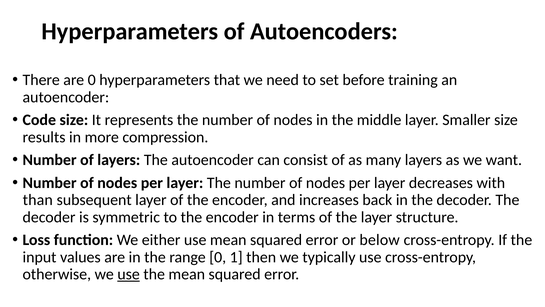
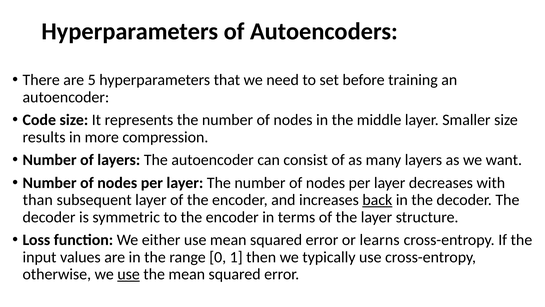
are 0: 0 -> 5
back underline: none -> present
below: below -> learns
